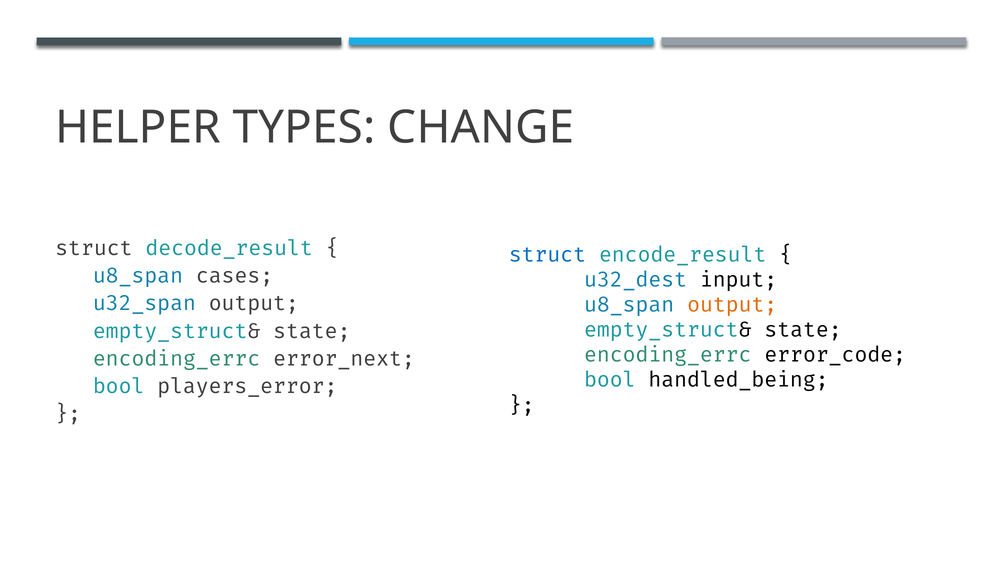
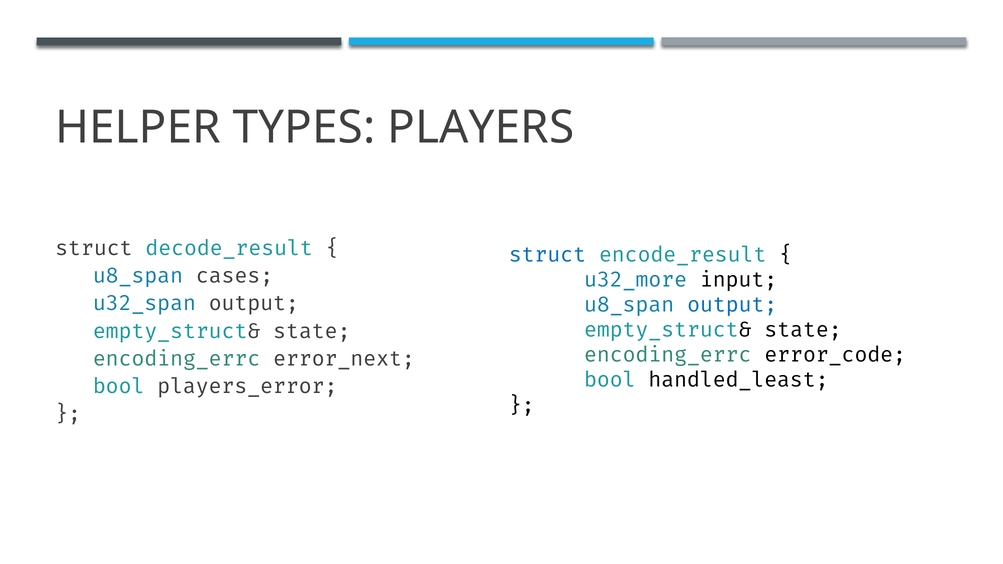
CHANGE: CHANGE -> PLAYERS
u32_dest: u32_dest -> u32_more
output at (732, 305) colour: orange -> blue
handled_being: handled_being -> handled_least
